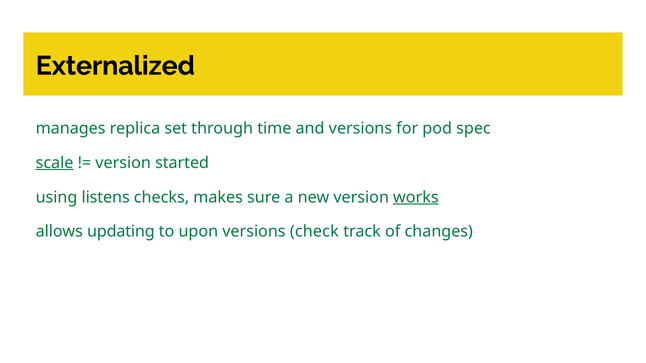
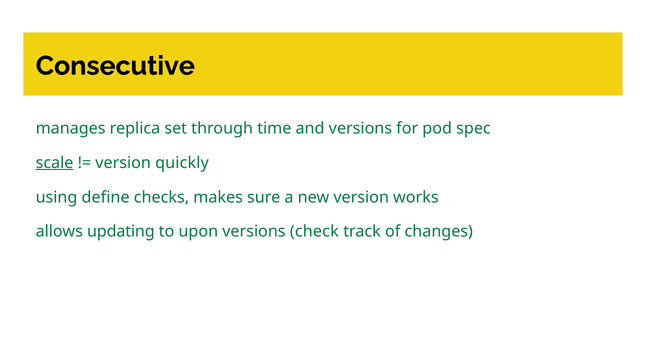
Externalized: Externalized -> Consecutive
started: started -> quickly
listens: listens -> define
works underline: present -> none
